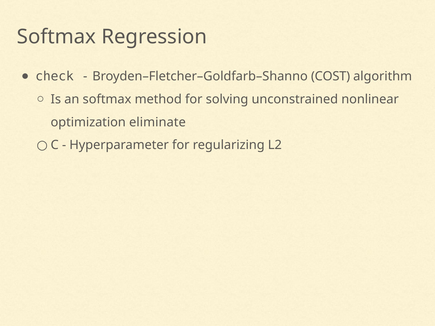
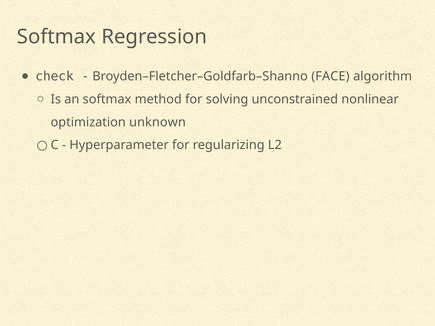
COST: COST -> FACE
eliminate: eliminate -> unknown
